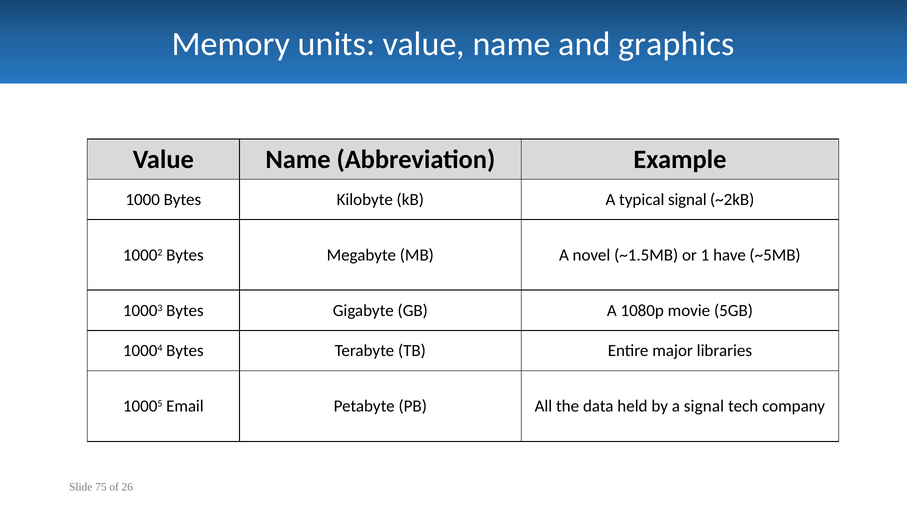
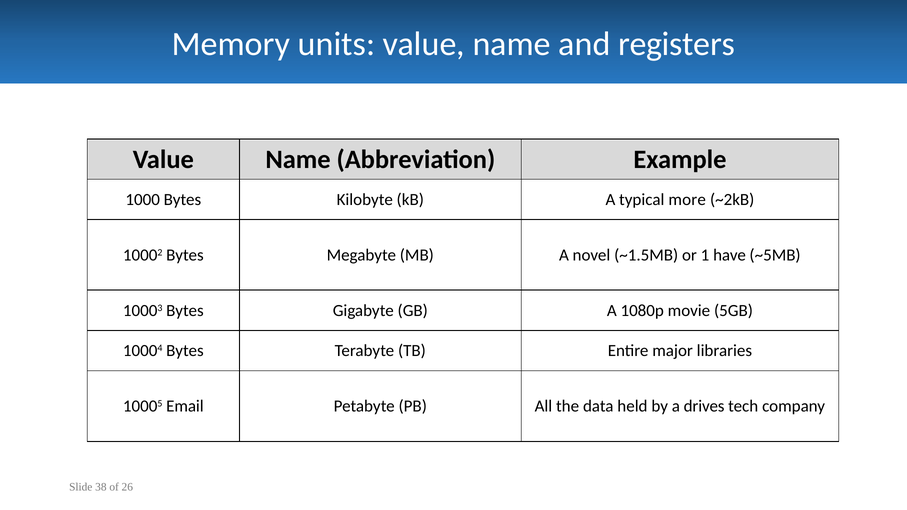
graphics: graphics -> registers
typical signal: signal -> more
a signal: signal -> drives
75: 75 -> 38
